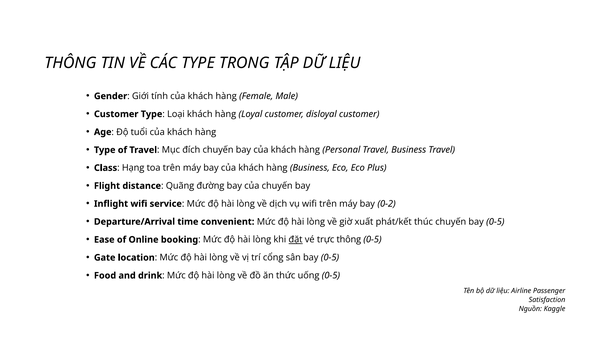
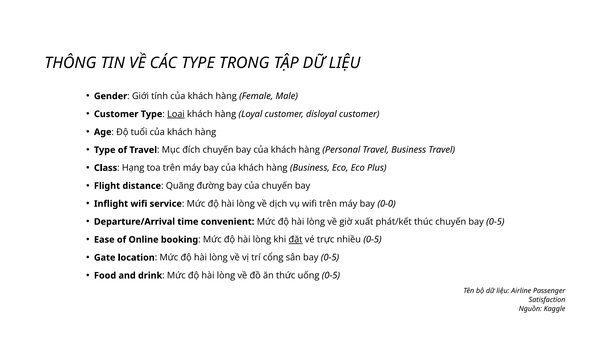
Loại underline: none -> present
0-2: 0-2 -> 0-0
trực thông: thông -> nhiều
